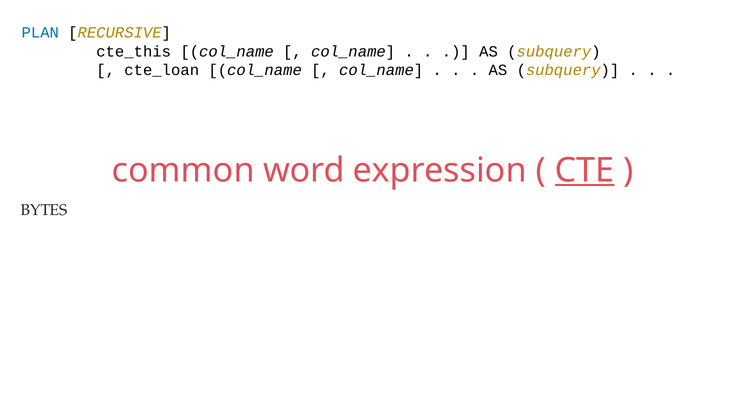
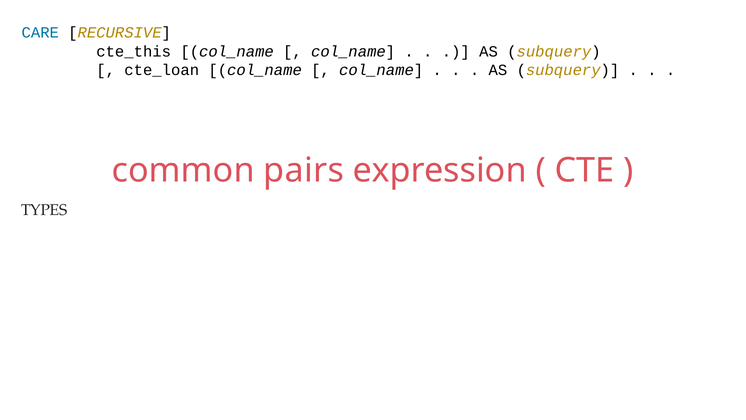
PLAN: PLAN -> CARE
word: word -> pairs
CTE underline: present -> none
BYTES: BYTES -> TYPES
